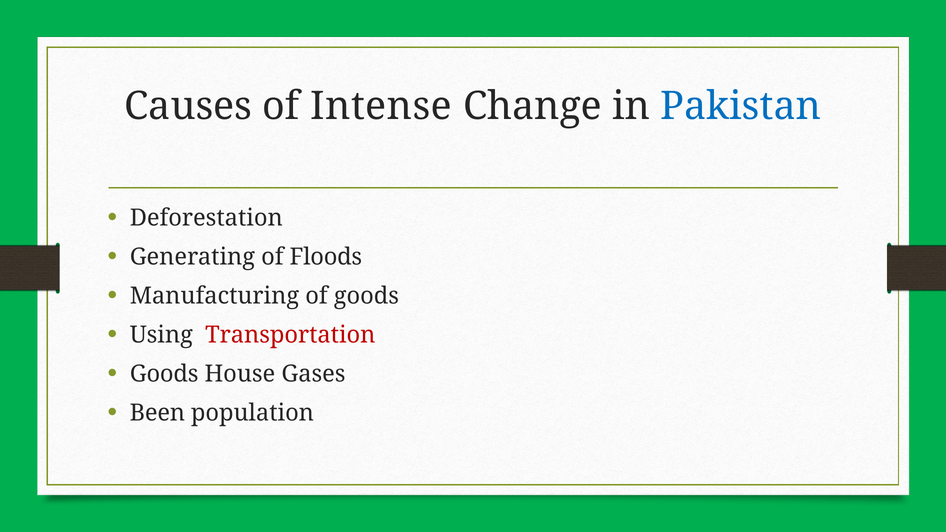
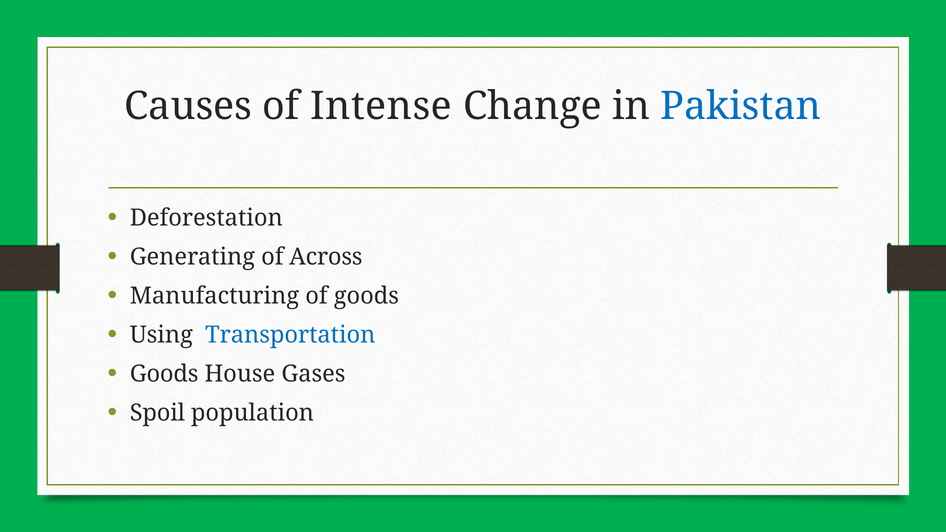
Floods: Floods -> Across
Transportation colour: red -> blue
Been: Been -> Spoil
